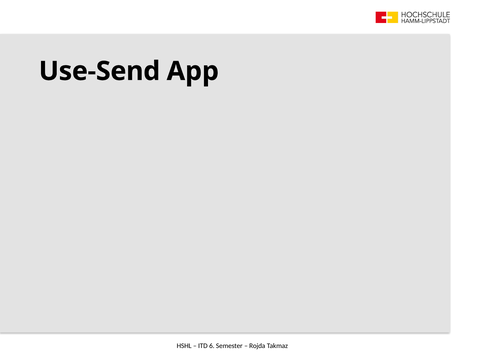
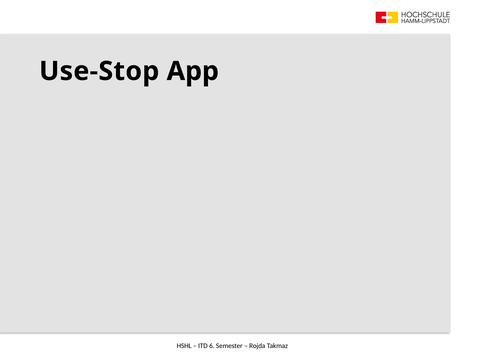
Use-Send: Use-Send -> Use-Stop
